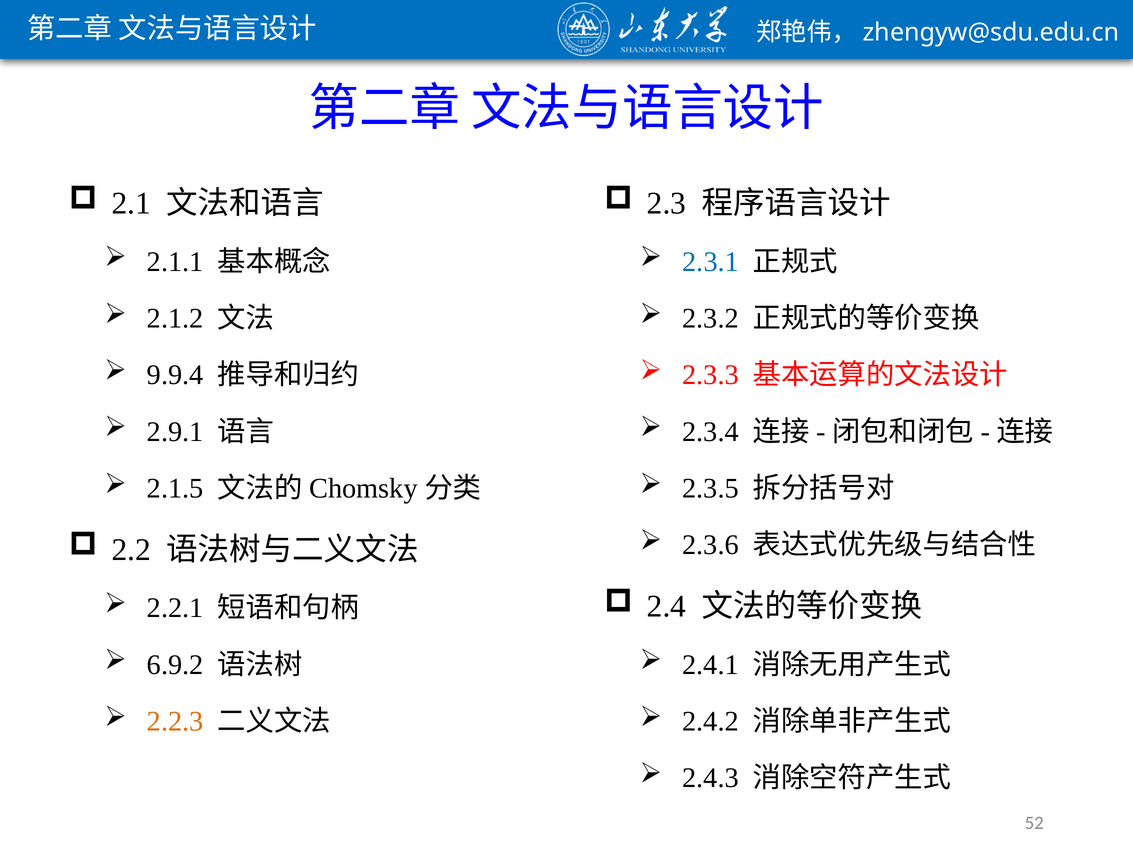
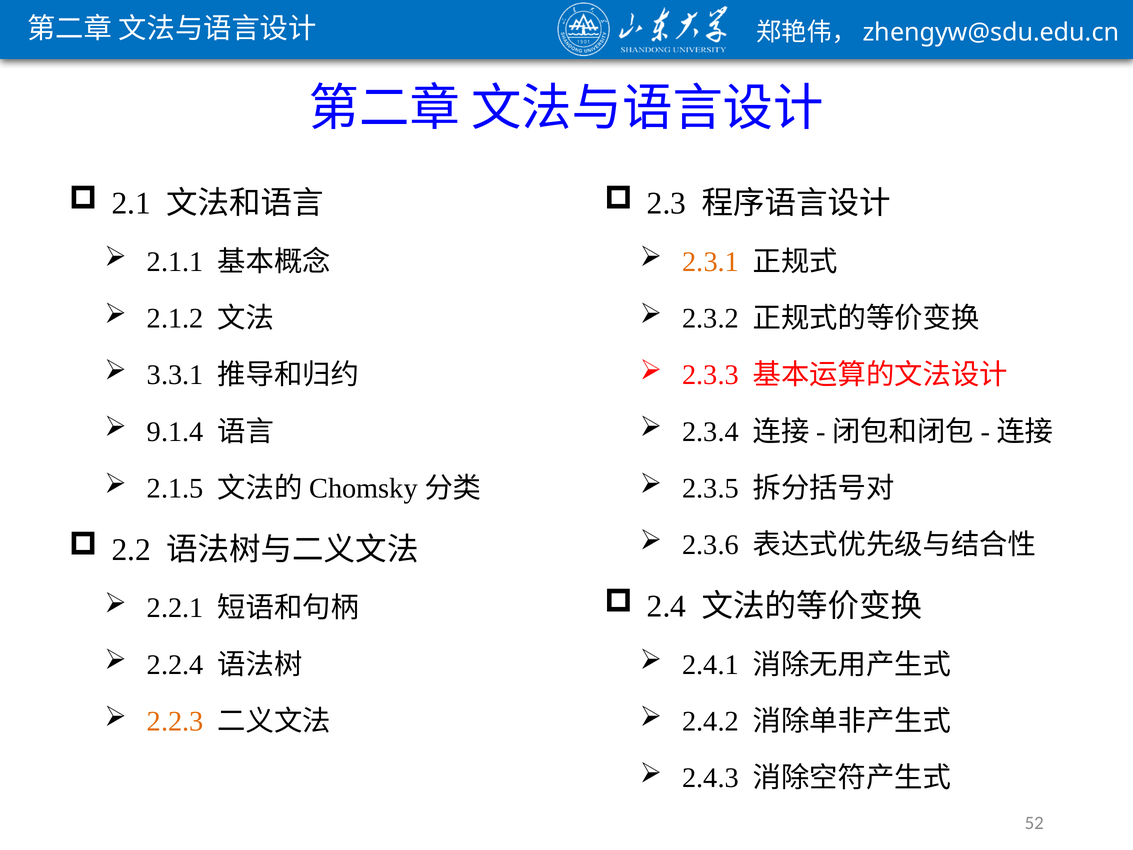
2.3.1 colour: blue -> orange
9.9.4: 9.9.4 -> 3.3.1
2.9.1: 2.9.1 -> 9.1.4
6.9.2: 6.9.2 -> 2.2.4
